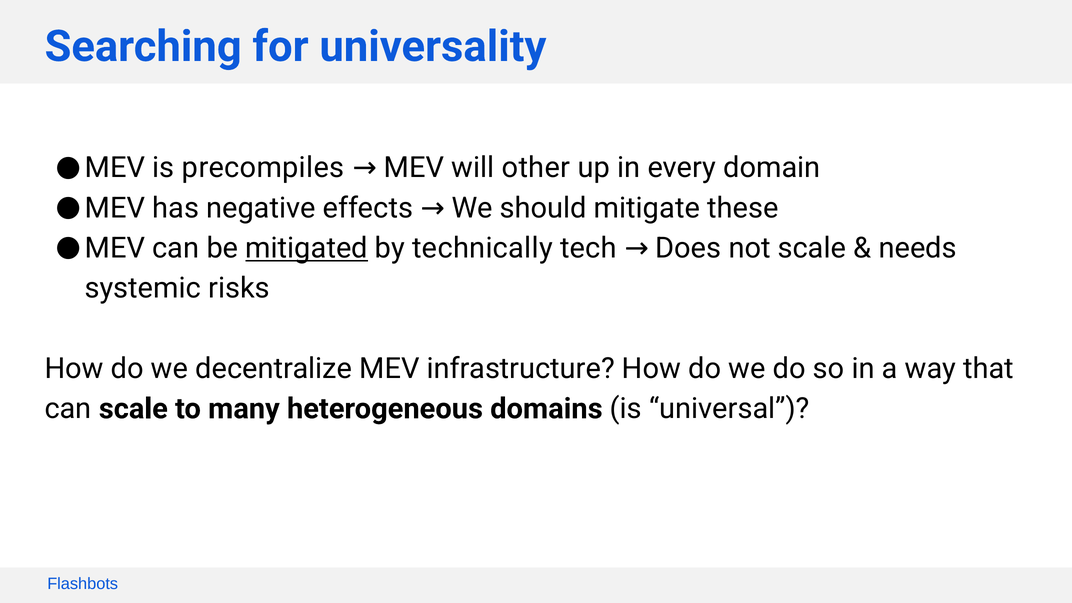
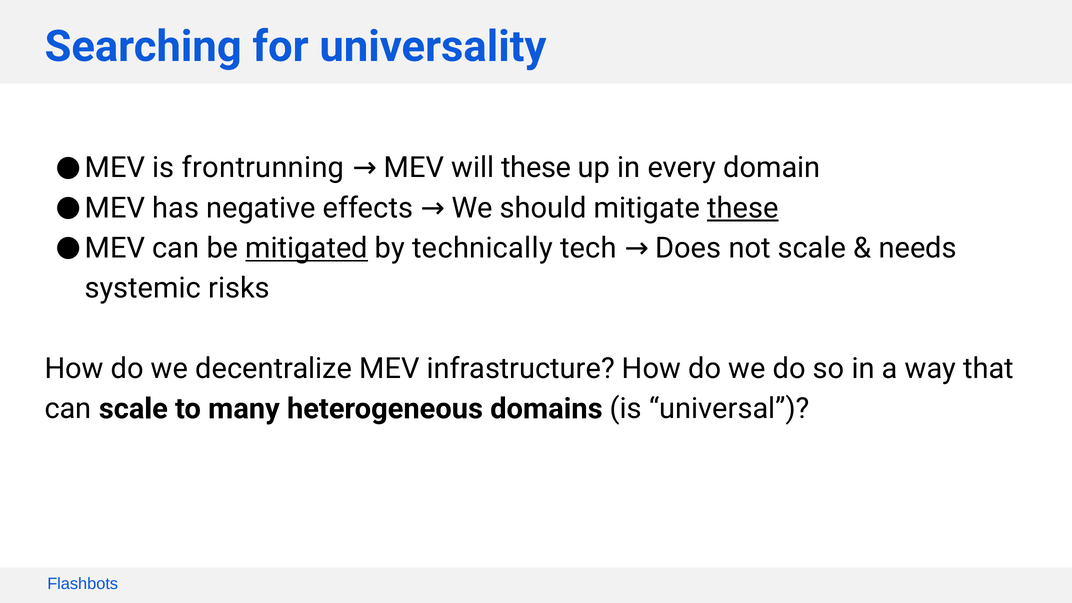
precompiles: precompiles -> frontrunning
will other: other -> these
these at (743, 208) underline: none -> present
